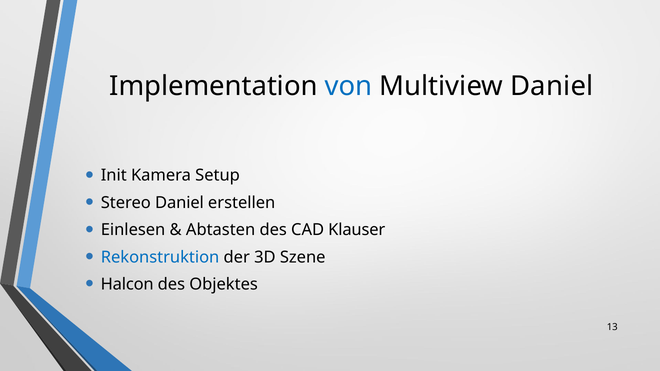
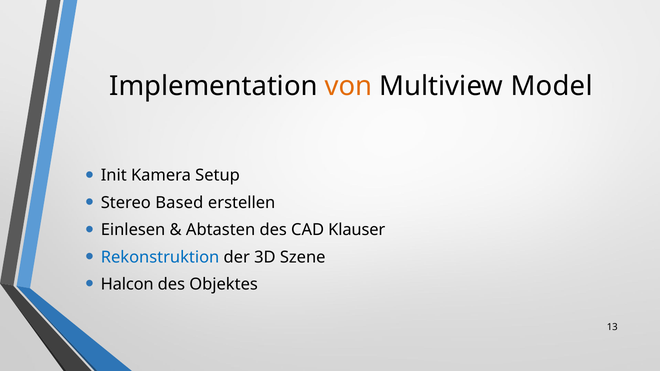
von colour: blue -> orange
Multiview Daniel: Daniel -> Model
Stereo Daniel: Daniel -> Based
